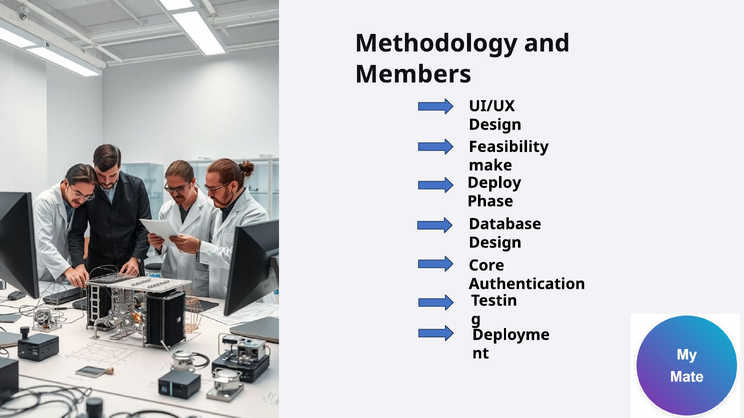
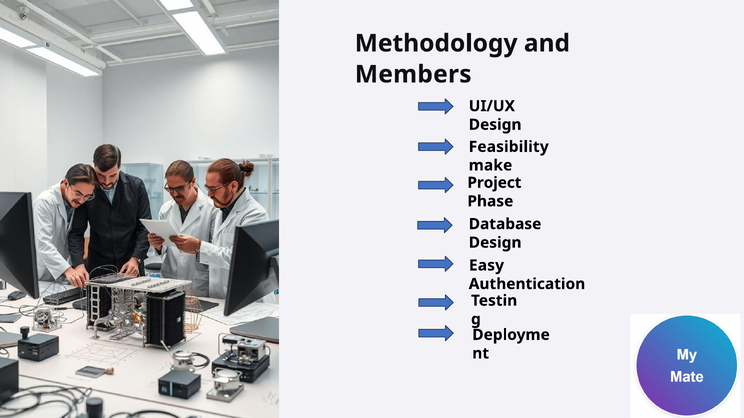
Deploy: Deploy -> Project
Core: Core -> Easy
